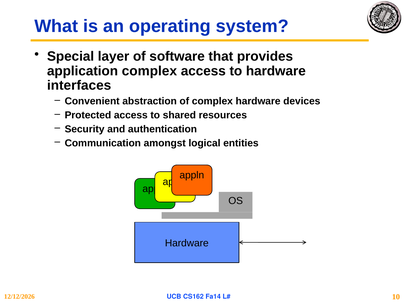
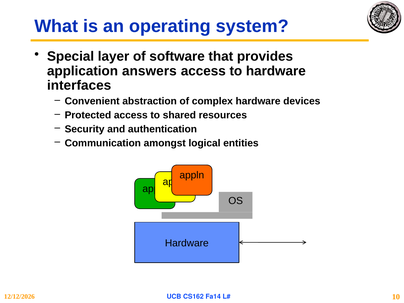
application complex: complex -> answers
